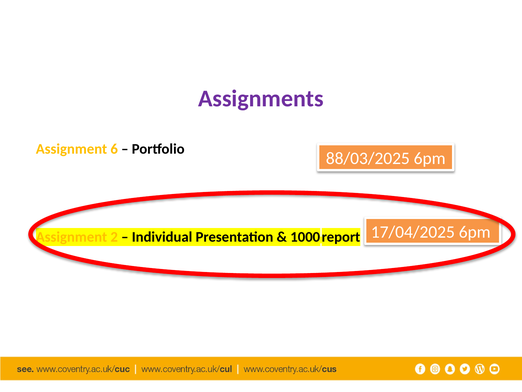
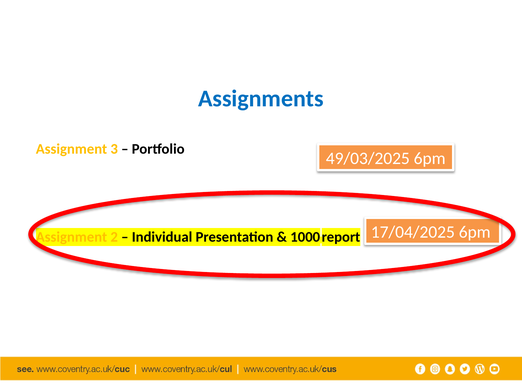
Assignments colour: purple -> blue
6: 6 -> 3
88/03/2025: 88/03/2025 -> 49/03/2025
